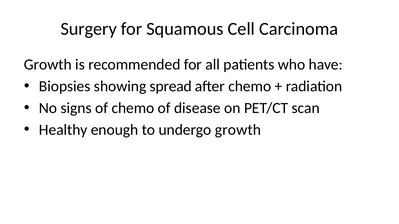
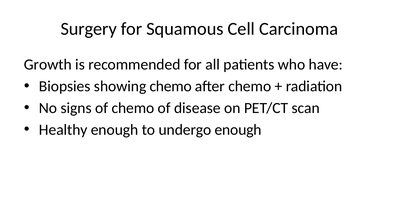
showing spread: spread -> chemo
undergo growth: growth -> enough
